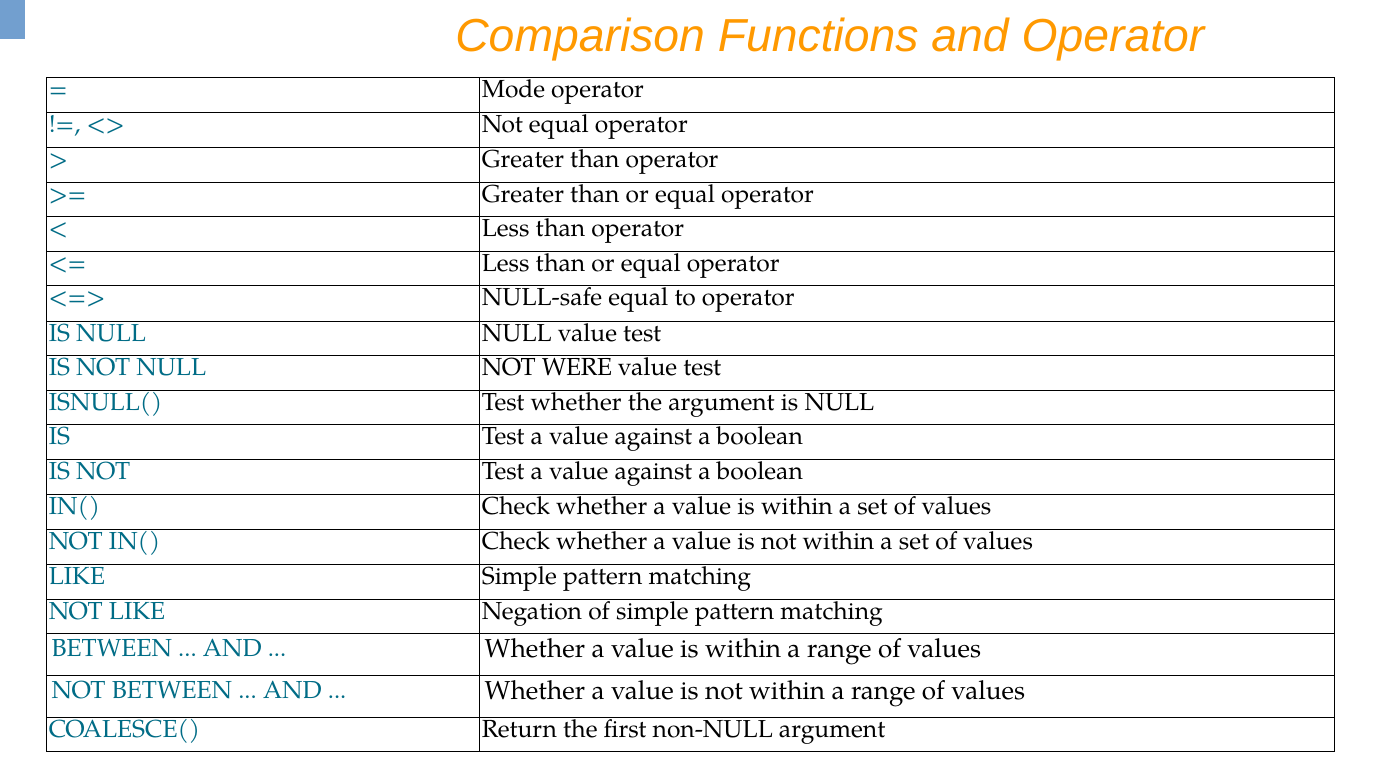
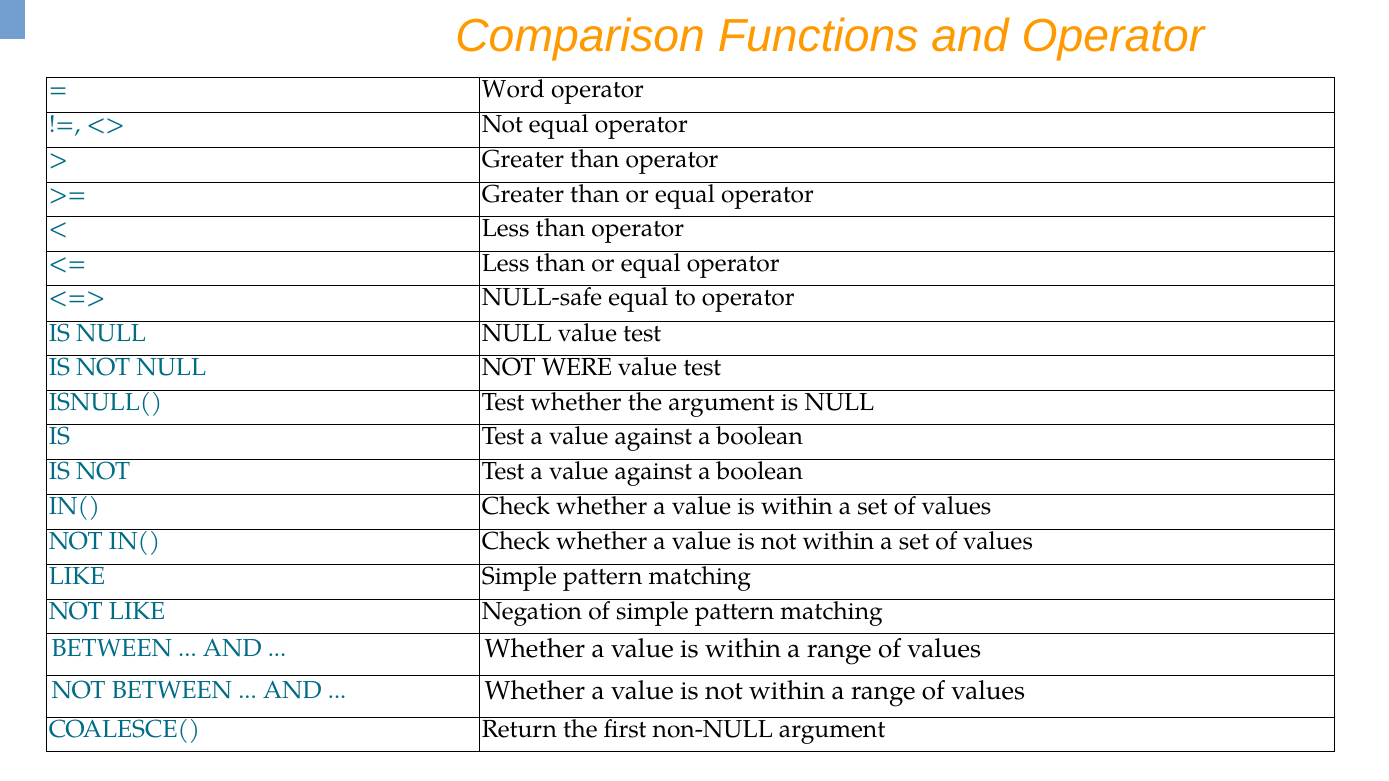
Mode: Mode -> Word
